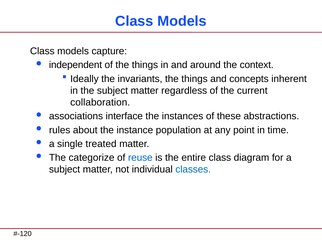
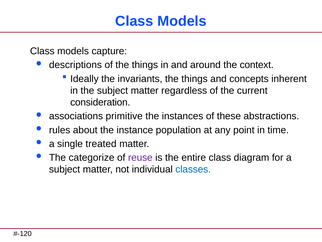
independent: independent -> descriptions
collaboration: collaboration -> consideration
interface: interface -> primitive
reuse colour: blue -> purple
